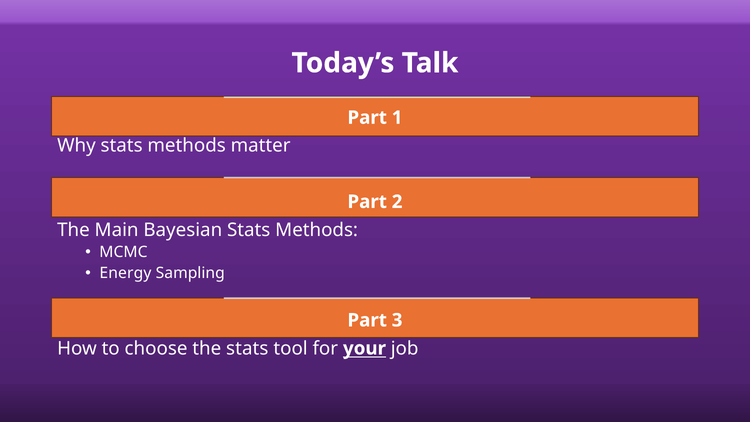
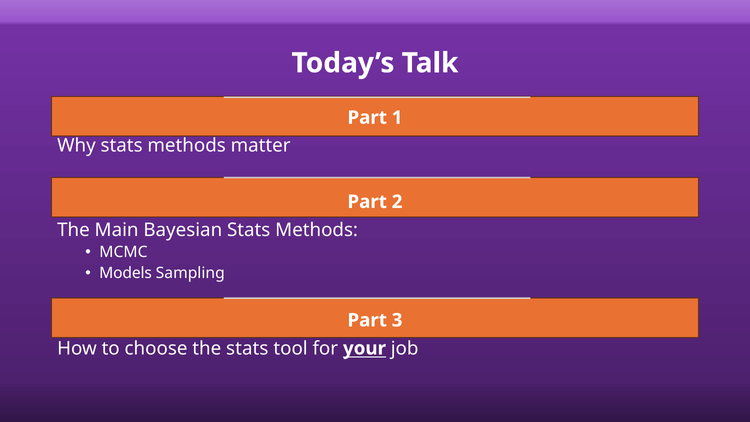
Energy: Energy -> Models
